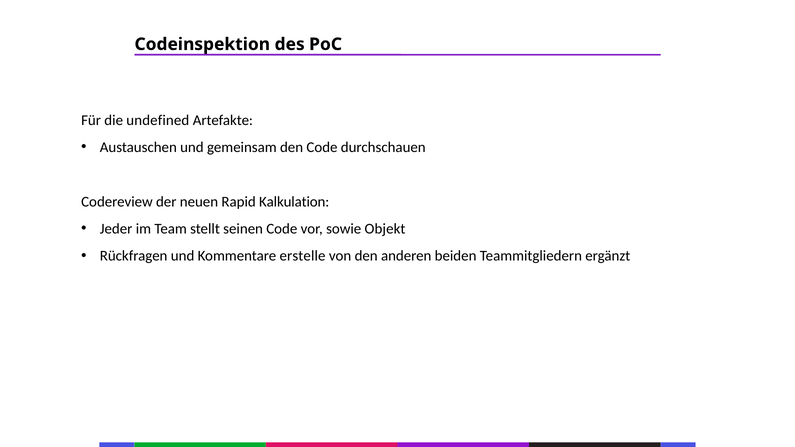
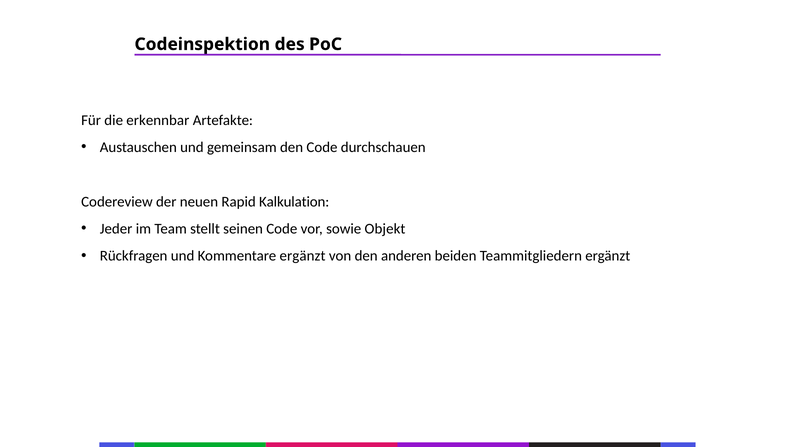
undefined: undefined -> erkennbar
Kommentare erstelle: erstelle -> ergänzt
